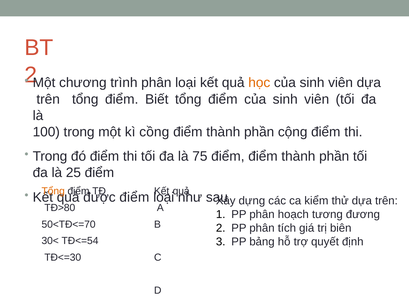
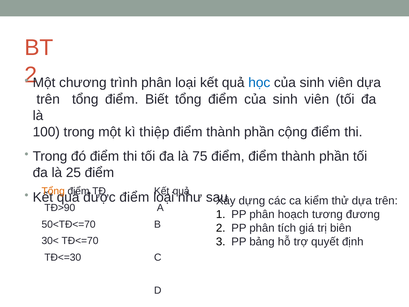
học colour: orange -> blue
cồng: cồng -> thiệp
TĐ>80: TĐ>80 -> TĐ>90
TĐ<=54: TĐ<=54 -> TĐ<=70
